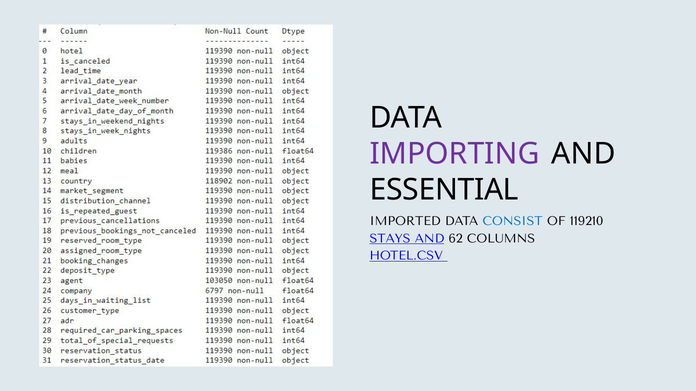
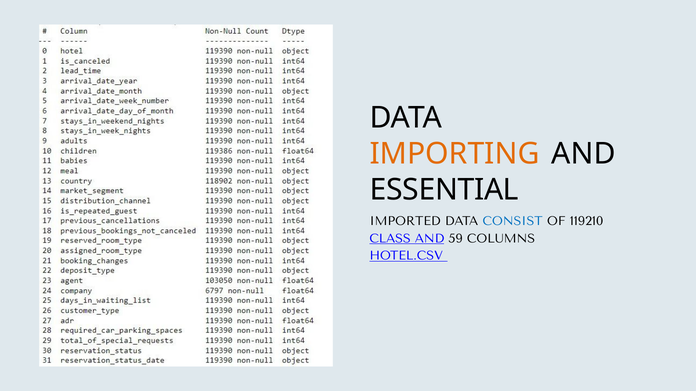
IMPORTING colour: purple -> orange
STAYS: STAYS -> CLASS
62: 62 -> 59
